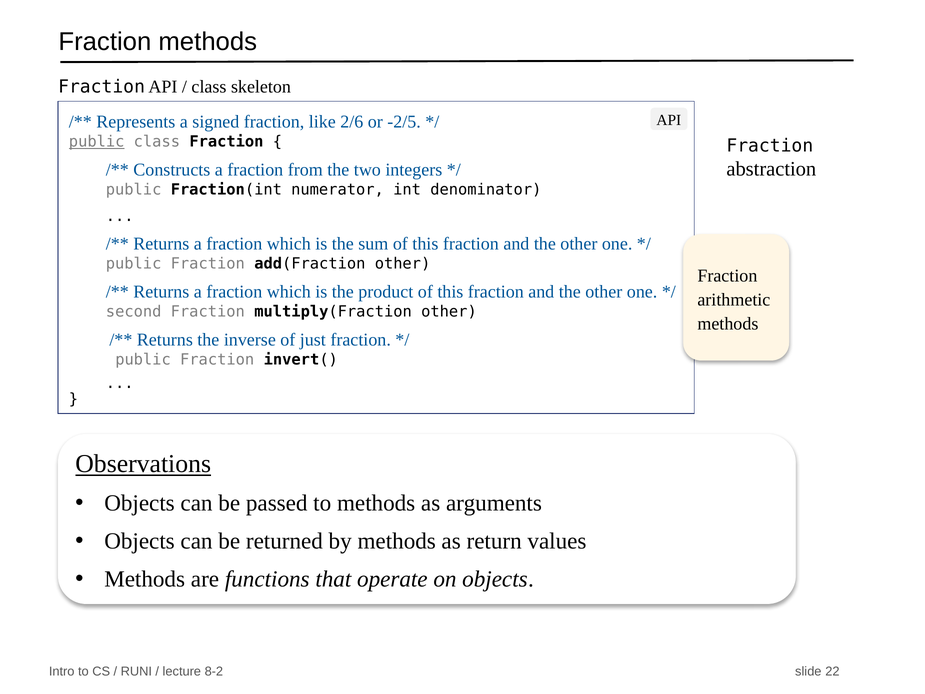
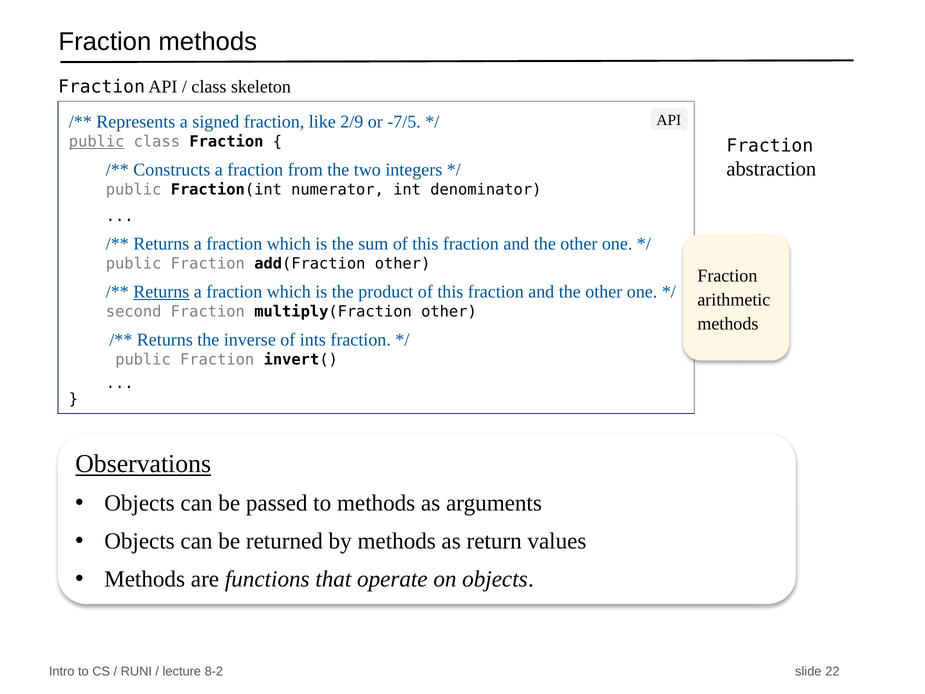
2/6: 2/6 -> 2/9
-2/5: -2/5 -> -7/5
Returns at (161, 292) underline: none -> present
just: just -> ints
